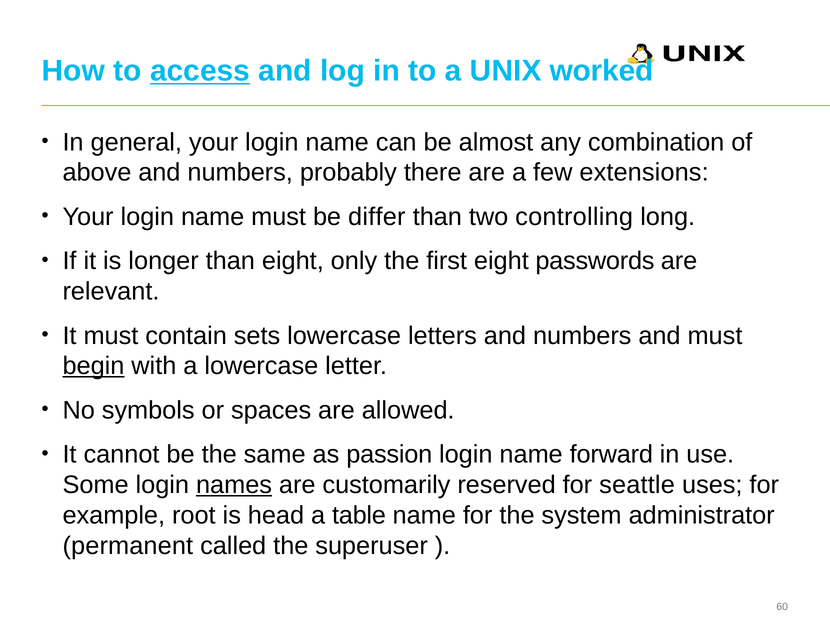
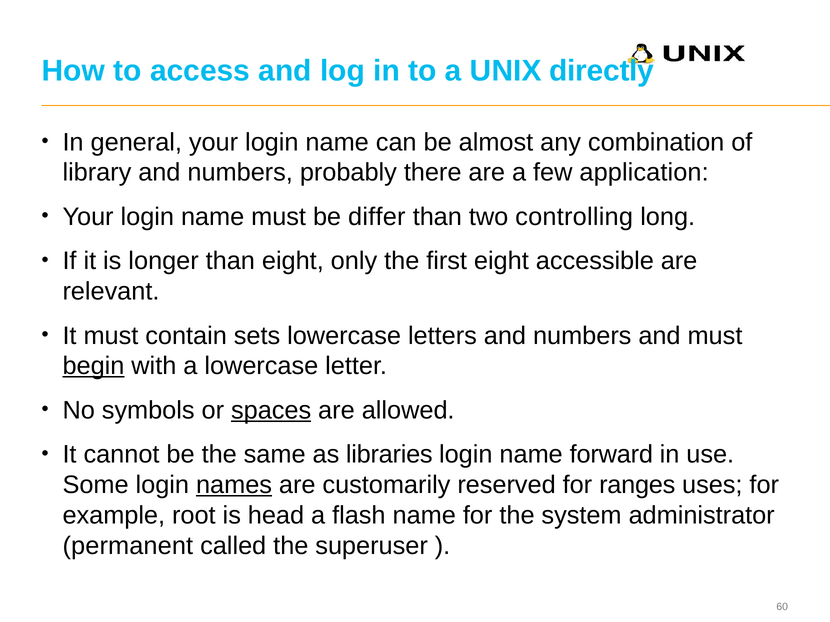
access underline: present -> none
worked: worked -> directly
above: above -> library
extensions: extensions -> application
passwords: passwords -> accessible
spaces underline: none -> present
passion: passion -> libraries
seattle: seattle -> ranges
table: table -> flash
